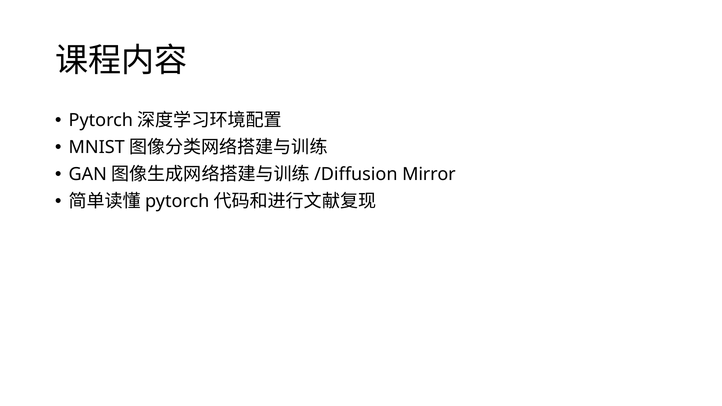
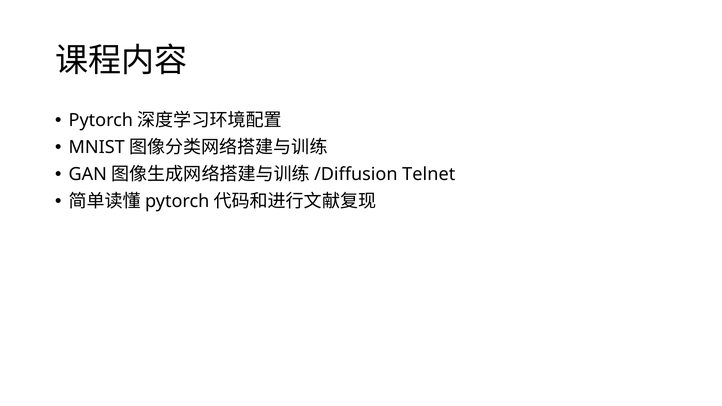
Mirror: Mirror -> Telnet
